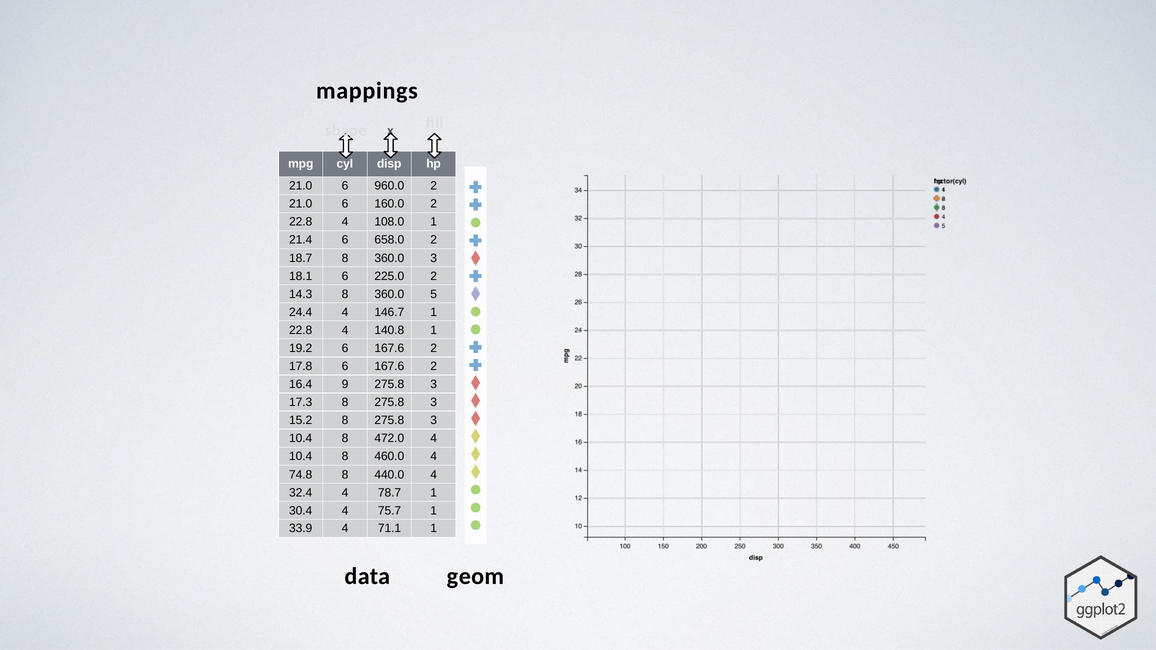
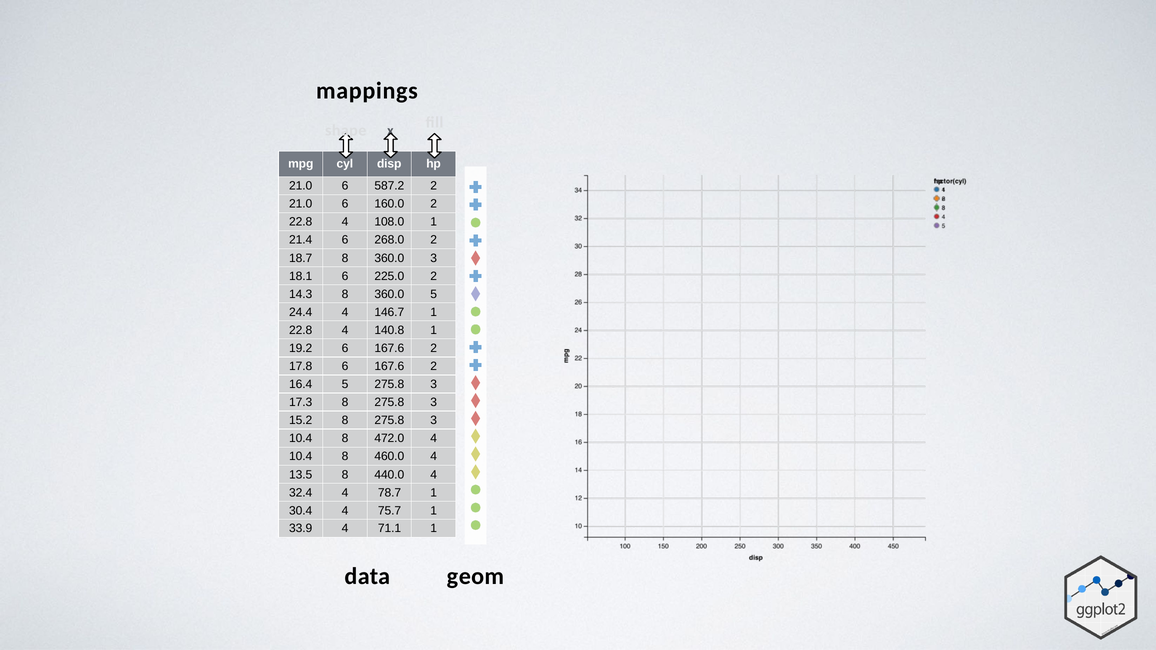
960.0: 960.0 -> 587.2
658.0: 658.0 -> 268.0
16.4 9: 9 -> 5
74.8: 74.8 -> 13.5
